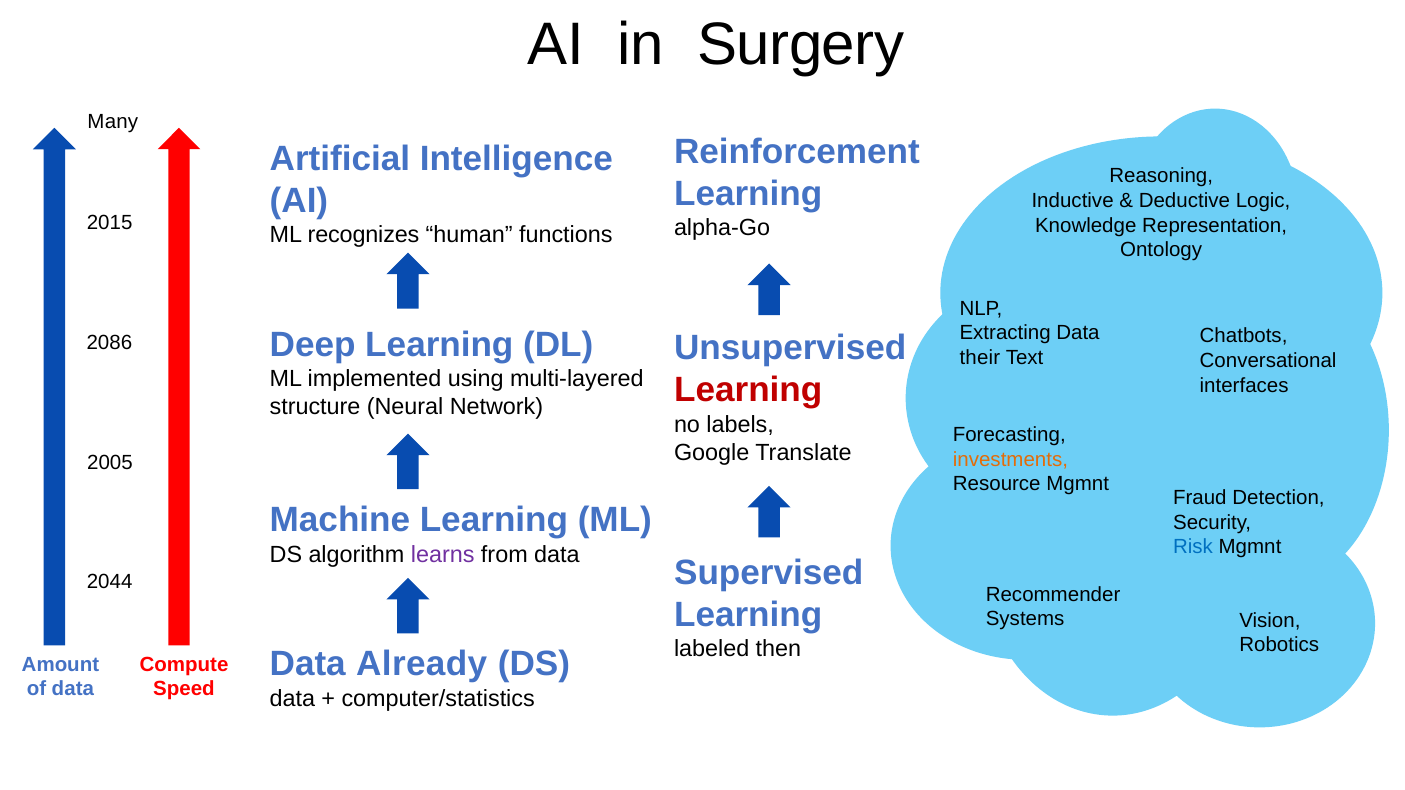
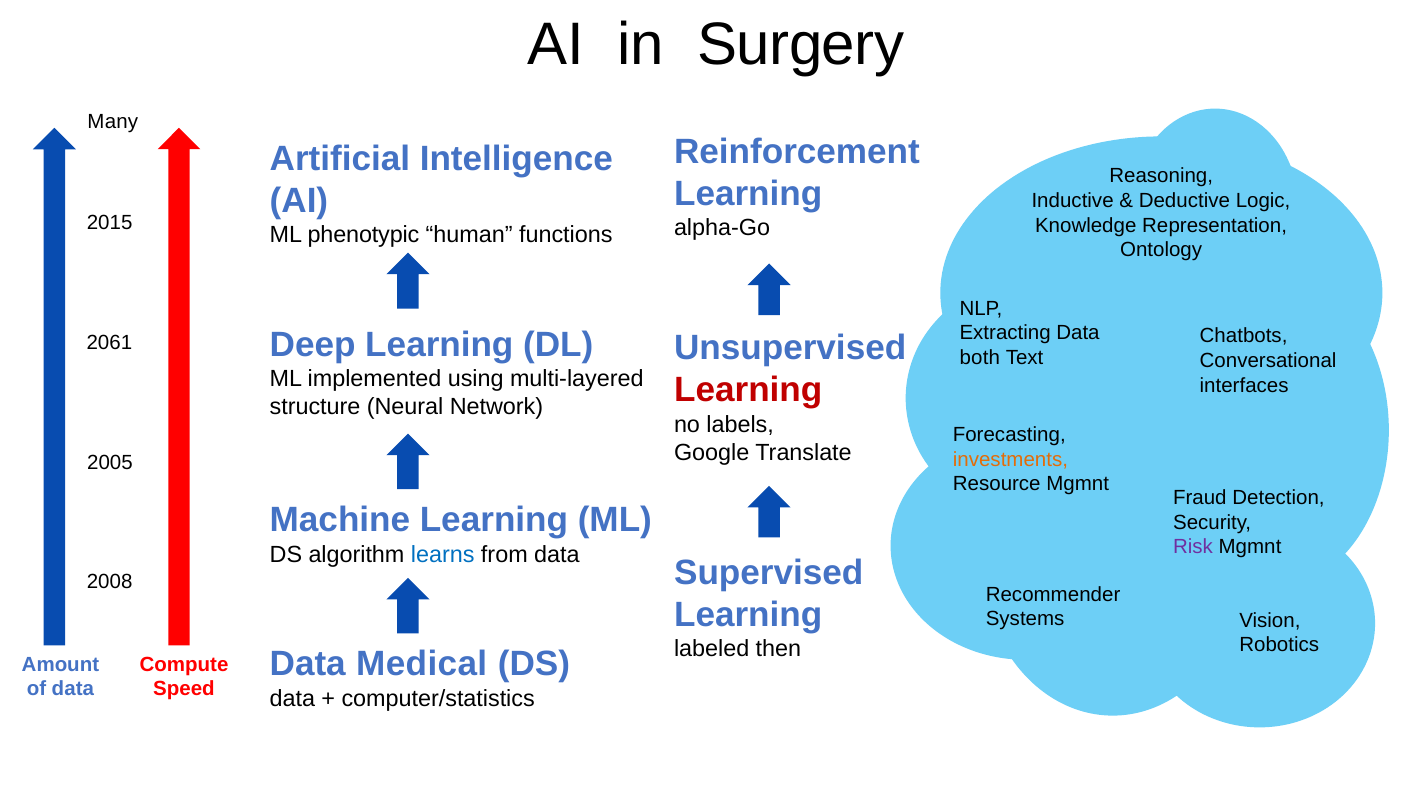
recognizes: recognizes -> phenotypic
2086: 2086 -> 2061
their: their -> both
Risk colour: blue -> purple
learns colour: purple -> blue
2044: 2044 -> 2008
Already: Already -> Medical
